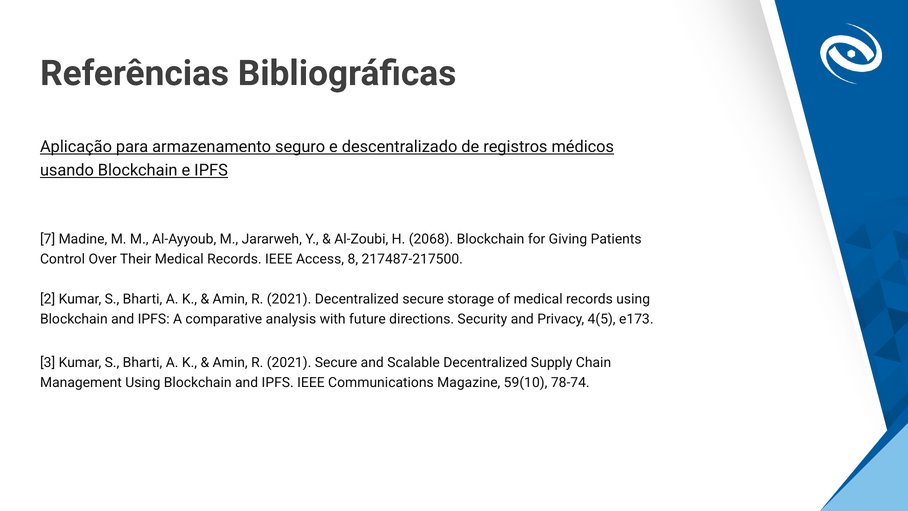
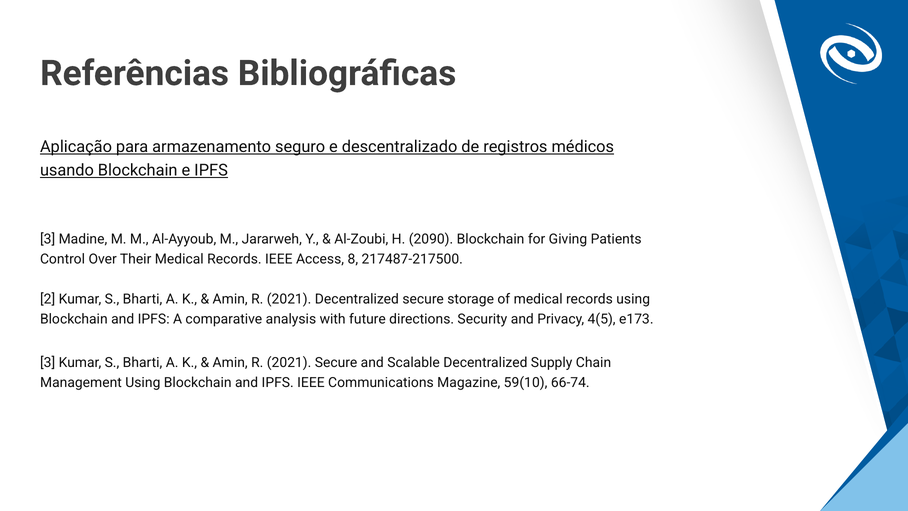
7 at (48, 239): 7 -> 3
2068: 2068 -> 2090
78-74: 78-74 -> 66-74
